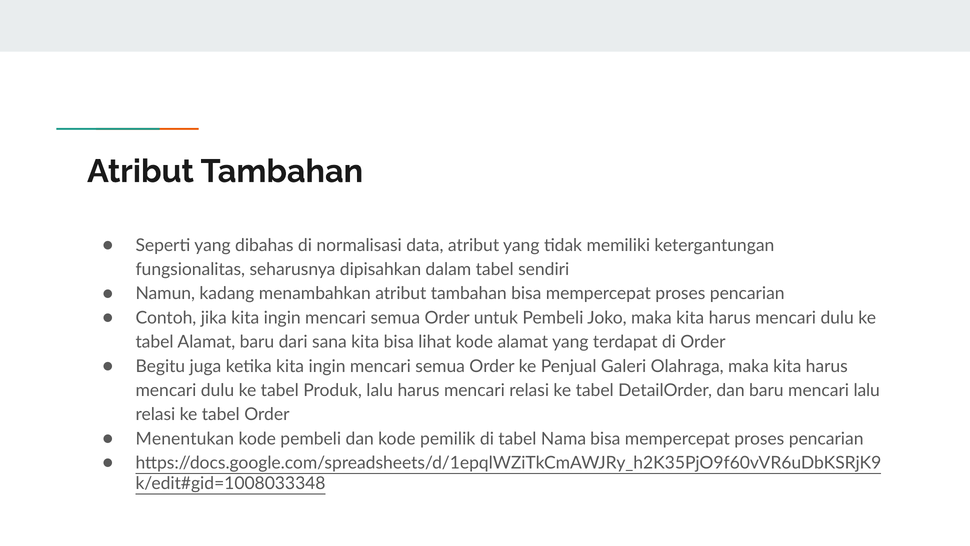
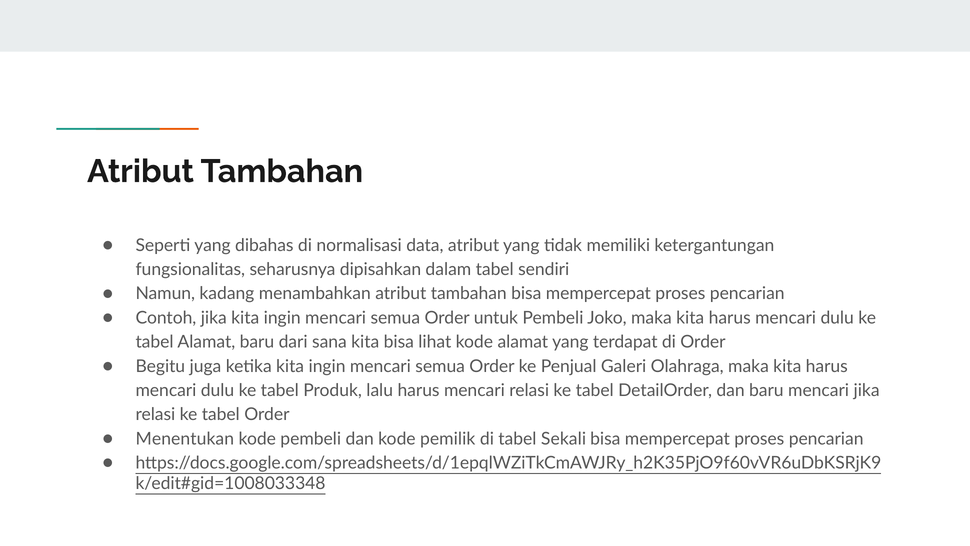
mencari lalu: lalu -> jika
Nama: Nama -> Sekali
